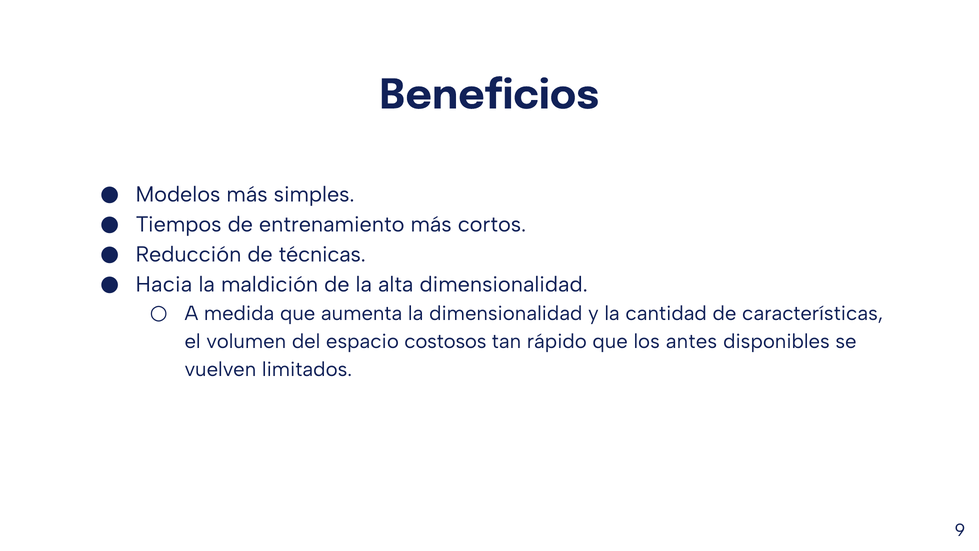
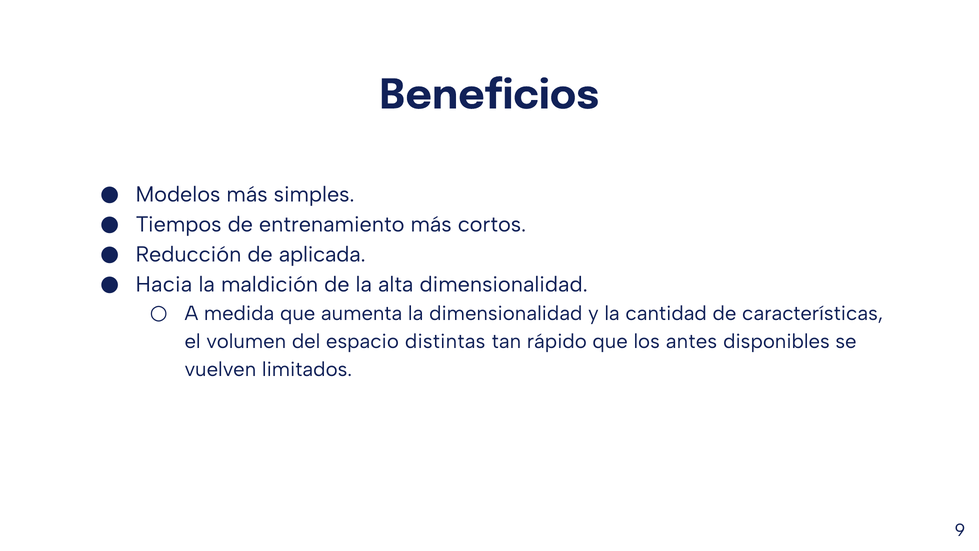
técnicas: técnicas -> aplicada
costosos: costosos -> distintas
